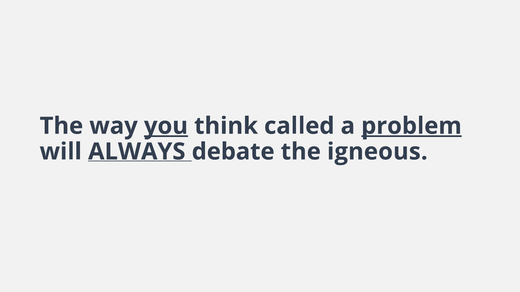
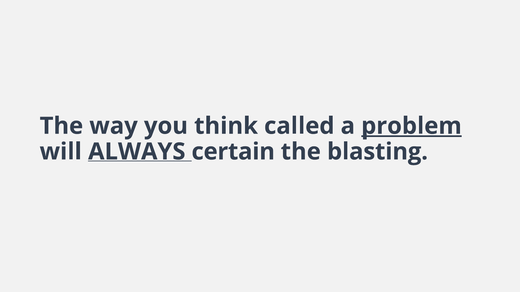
you underline: present -> none
debate: debate -> certain
igneous: igneous -> blasting
